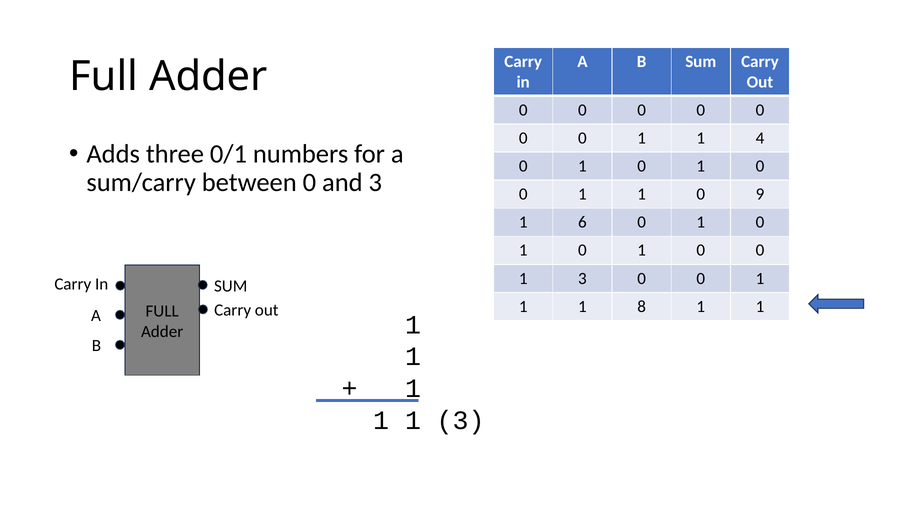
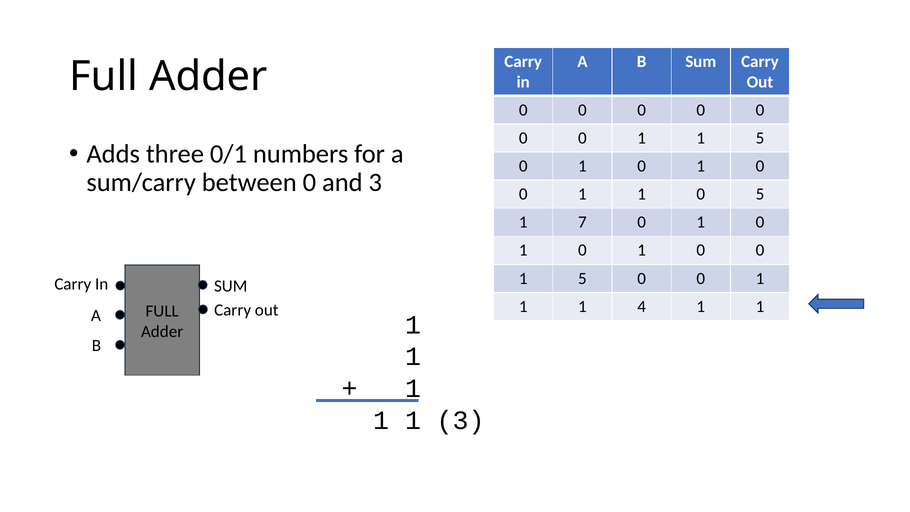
1 1 4: 4 -> 5
0 9: 9 -> 5
6: 6 -> 7
3 at (582, 278): 3 -> 5
8: 8 -> 4
